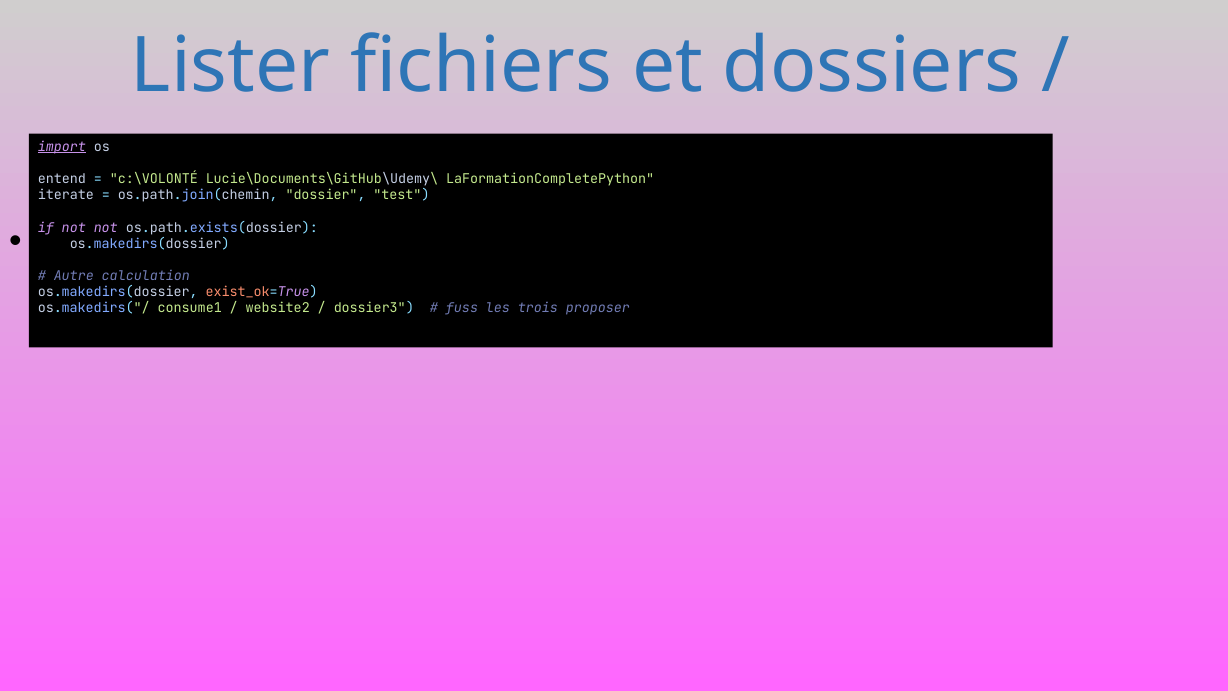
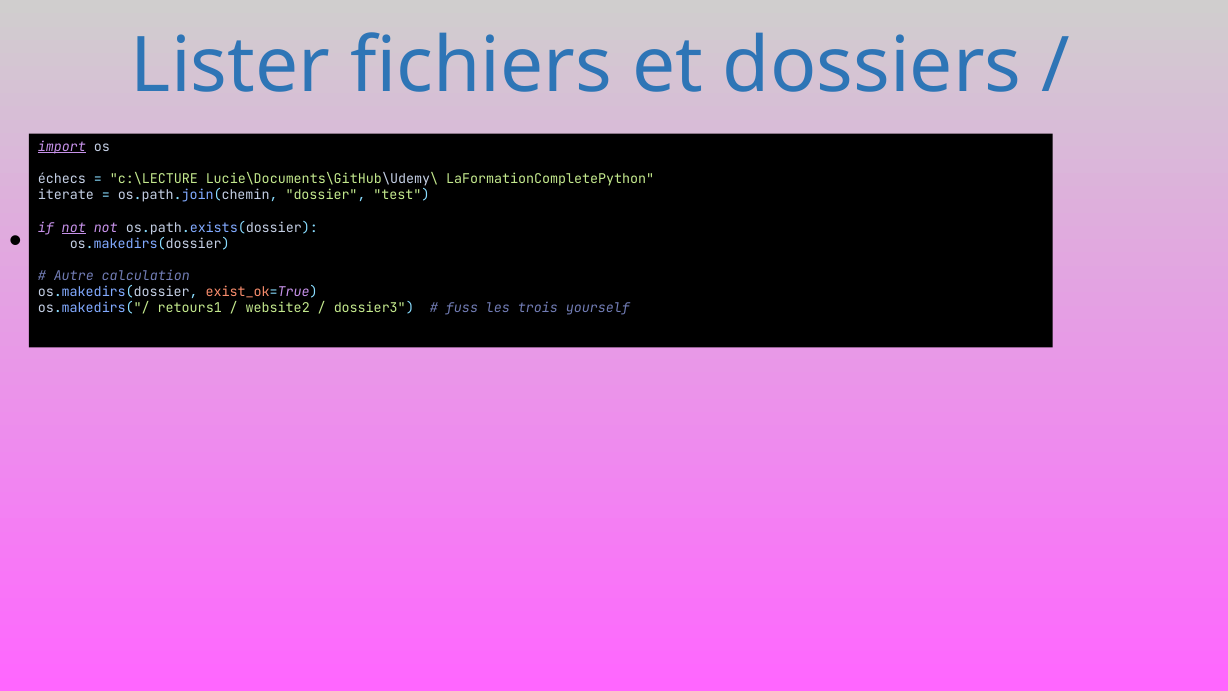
entend: entend -> échecs
c:\VOLONTÉ: c:\VOLONTÉ -> c:\LECTURE
not at (74, 227) underline: none -> present
consume1: consume1 -> retours1
proposer: proposer -> yourself
